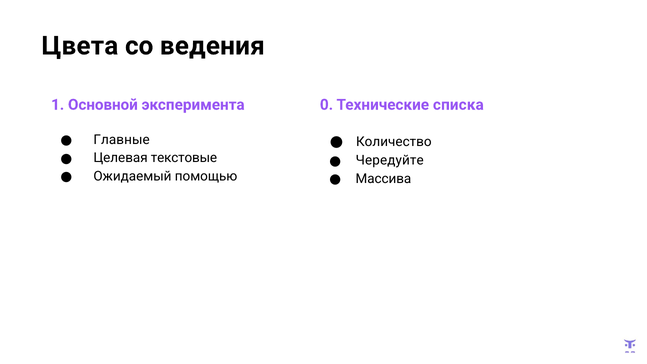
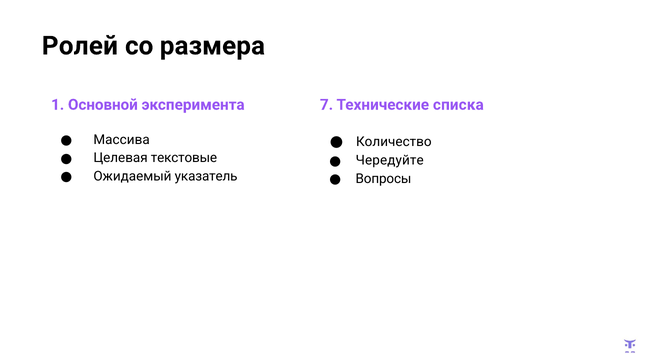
Цвета: Цвета -> Ролей
ведения: ведения -> размера
0: 0 -> 7
Главные: Главные -> Массива
помощью: помощью -> указатель
Массива: Массива -> Вопросы
